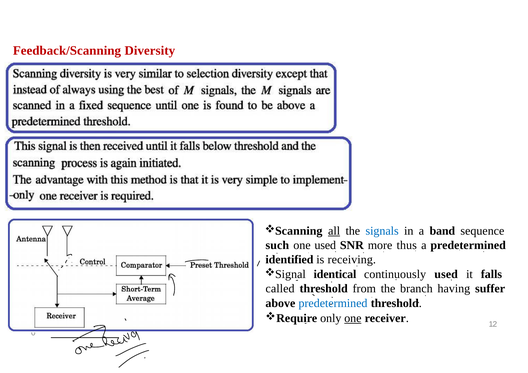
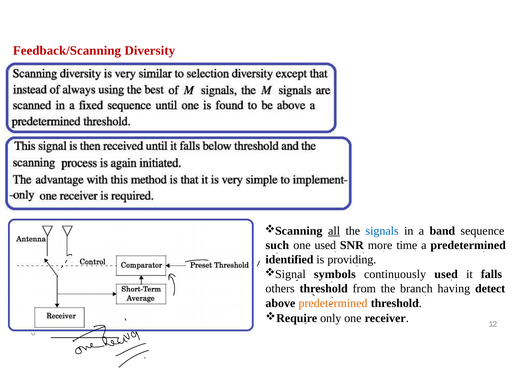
thus: thus -> time
receiving: receiving -> providing
identical: identical -> symbols
called: called -> others
suffer: suffer -> detect
predetermined at (333, 303) colour: blue -> orange
one at (353, 318) underline: present -> none
